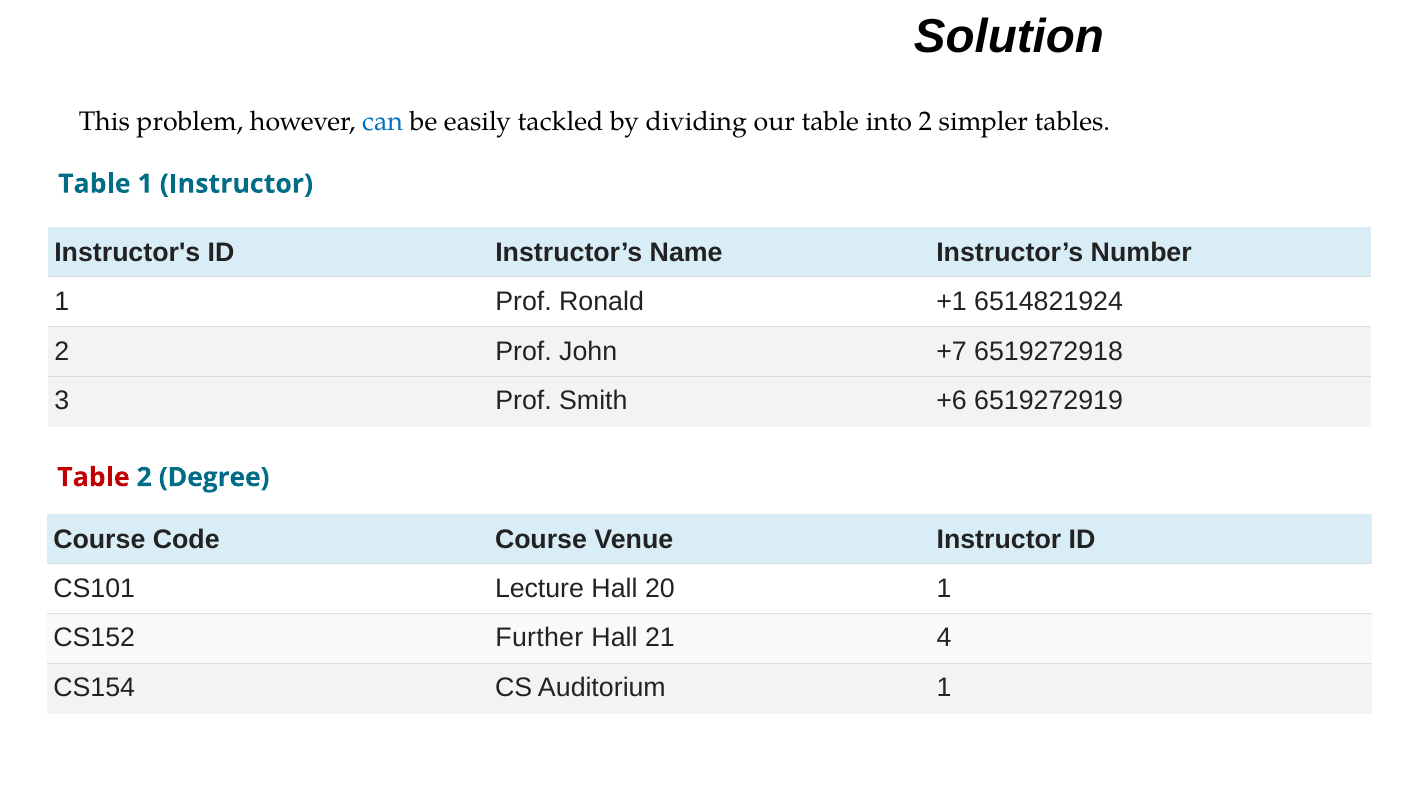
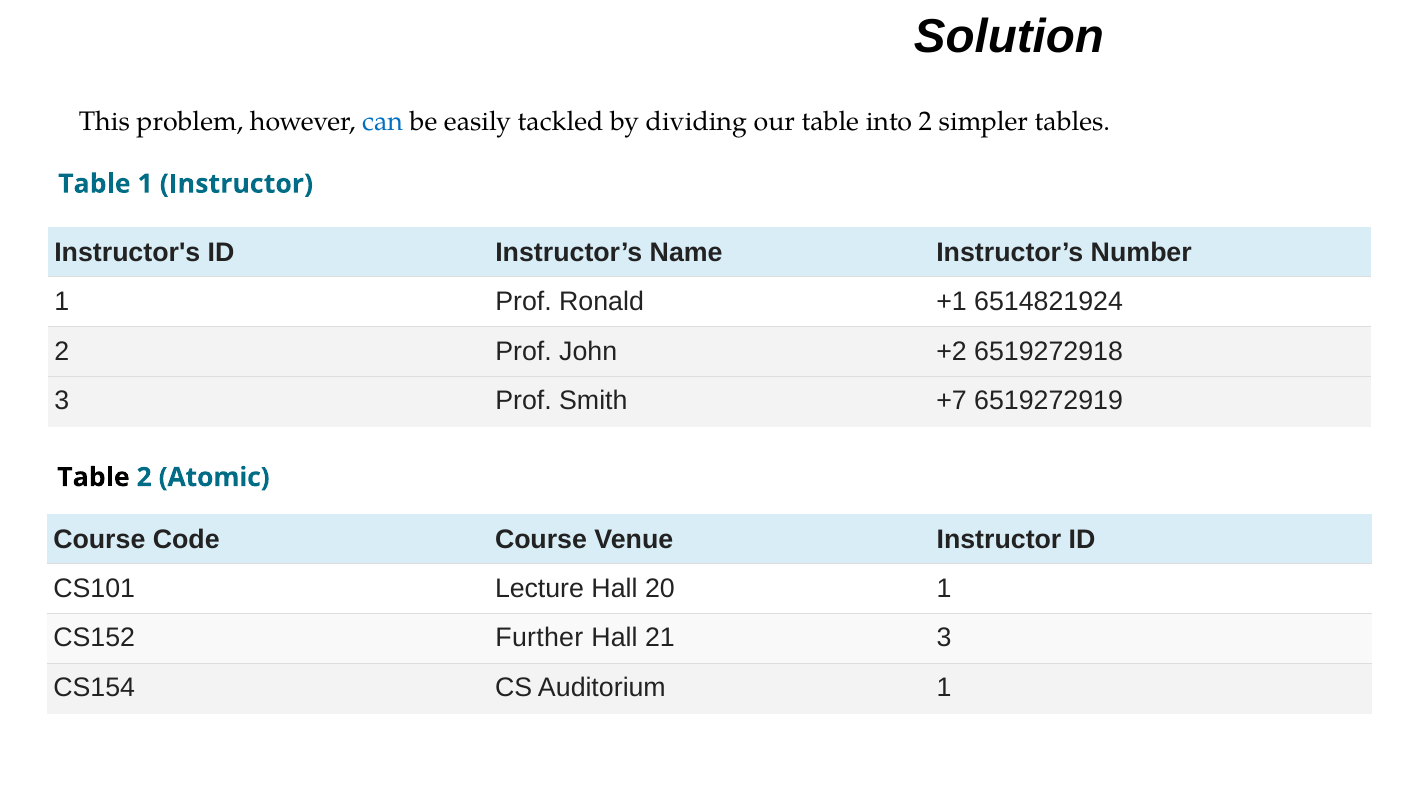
+7: +7 -> +2
+6: +6 -> +7
Table at (93, 477) colour: red -> black
Degree: Degree -> Atomic
21 4: 4 -> 3
